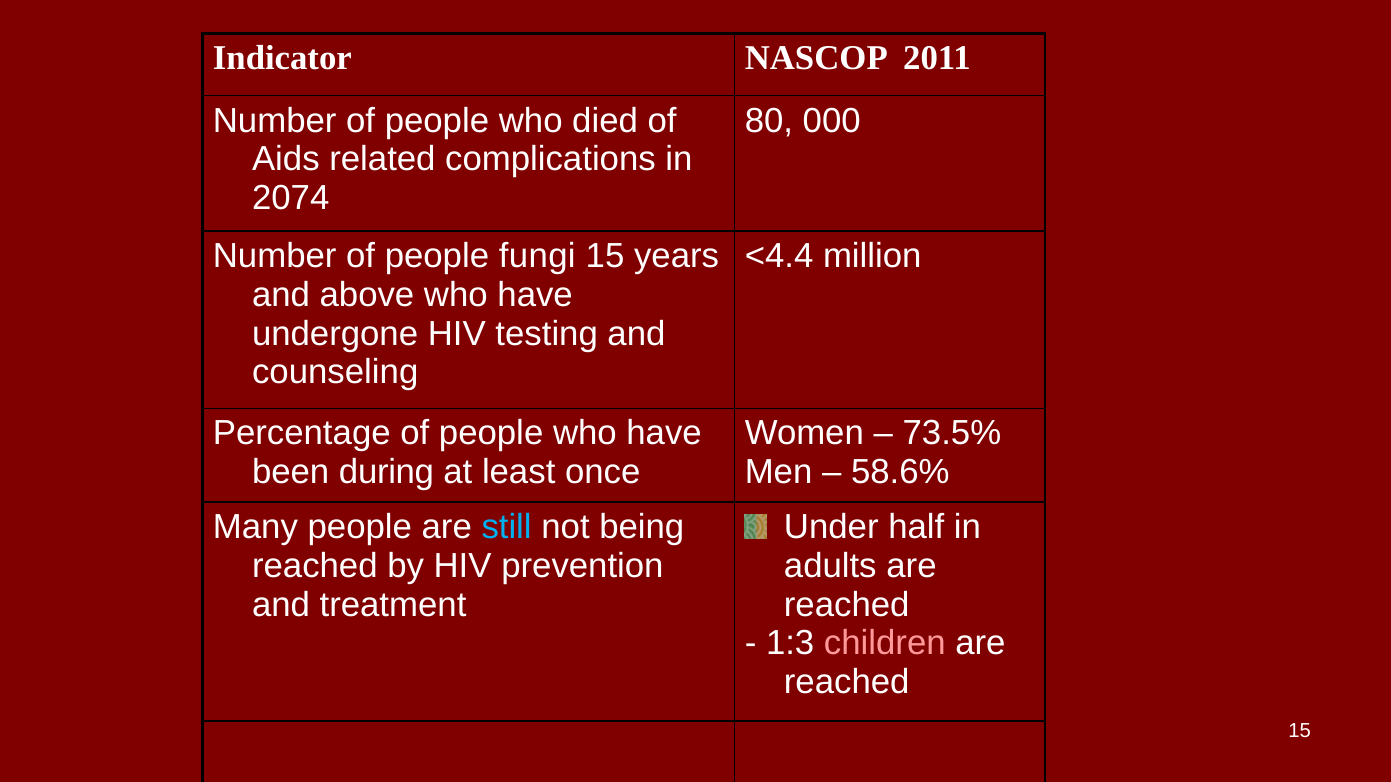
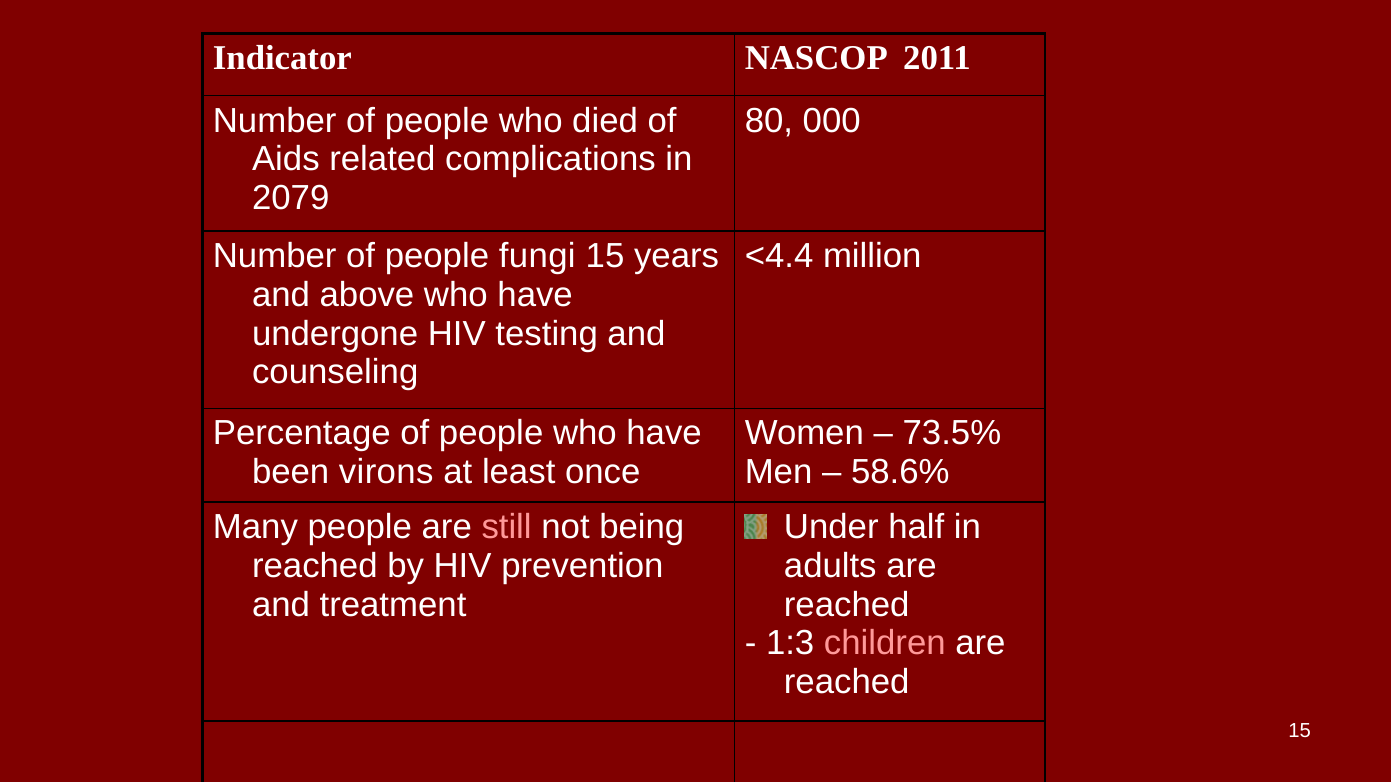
2074: 2074 -> 2079
during: during -> virons
still colour: light blue -> pink
